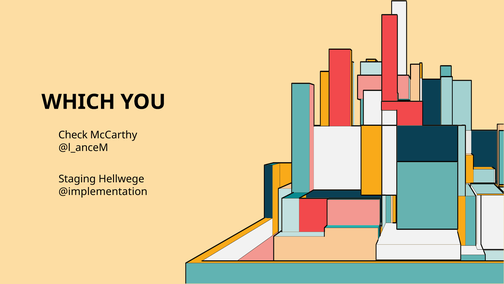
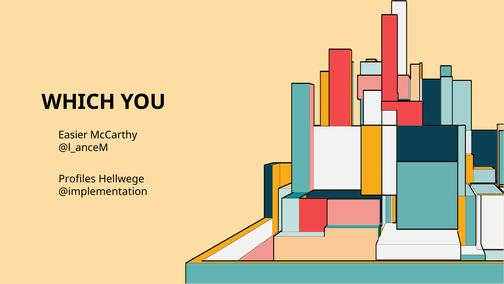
Check: Check -> Easier
Staging: Staging -> Profiles
